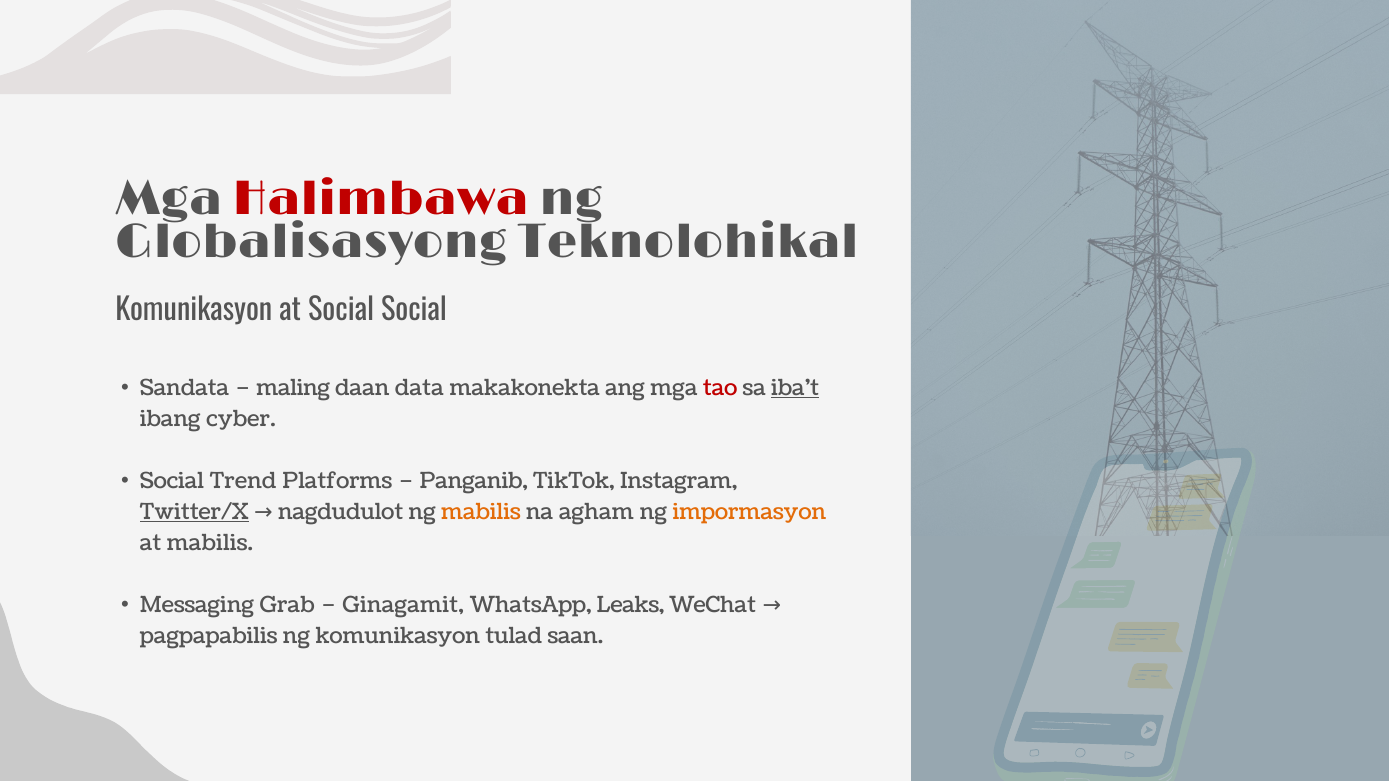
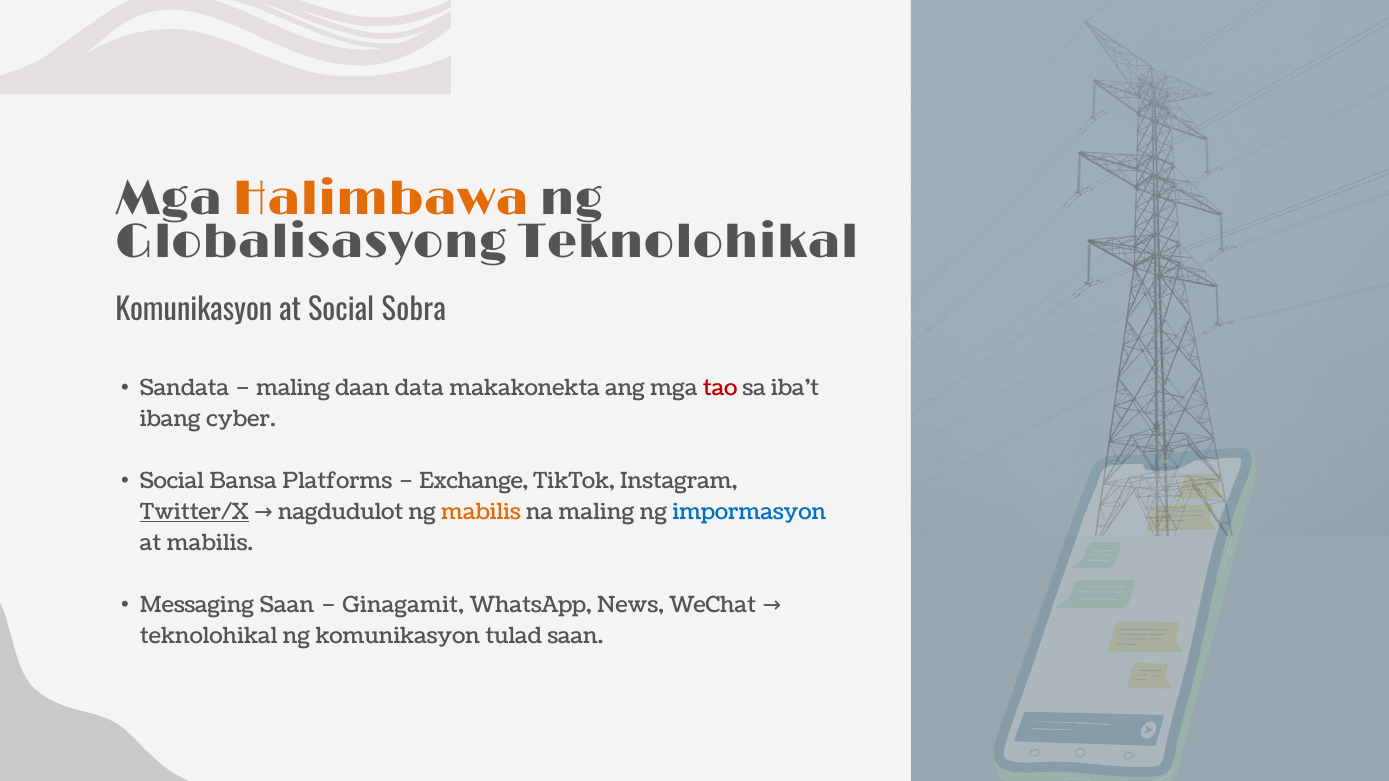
Halimbawa colour: red -> orange
Social Social: Social -> Sobra
iba’t underline: present -> none
Trend: Trend -> Bansa
Panganib: Panganib -> Exchange
na agham: agham -> maling
impormasyon colour: orange -> blue
Messaging Grab: Grab -> Saan
Leaks: Leaks -> News
pagpapabilis at (209, 637): pagpapabilis -> teknolohikal
